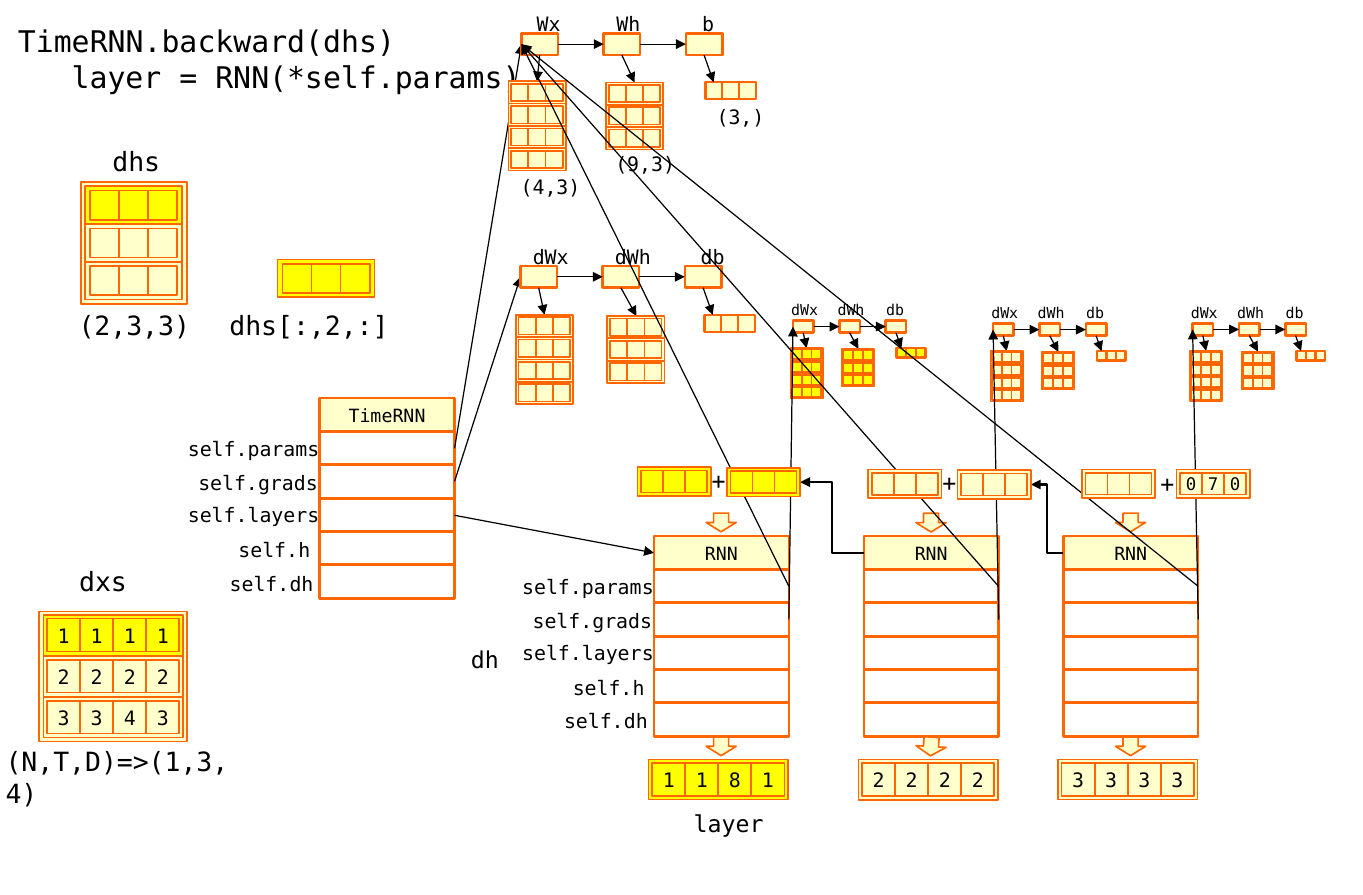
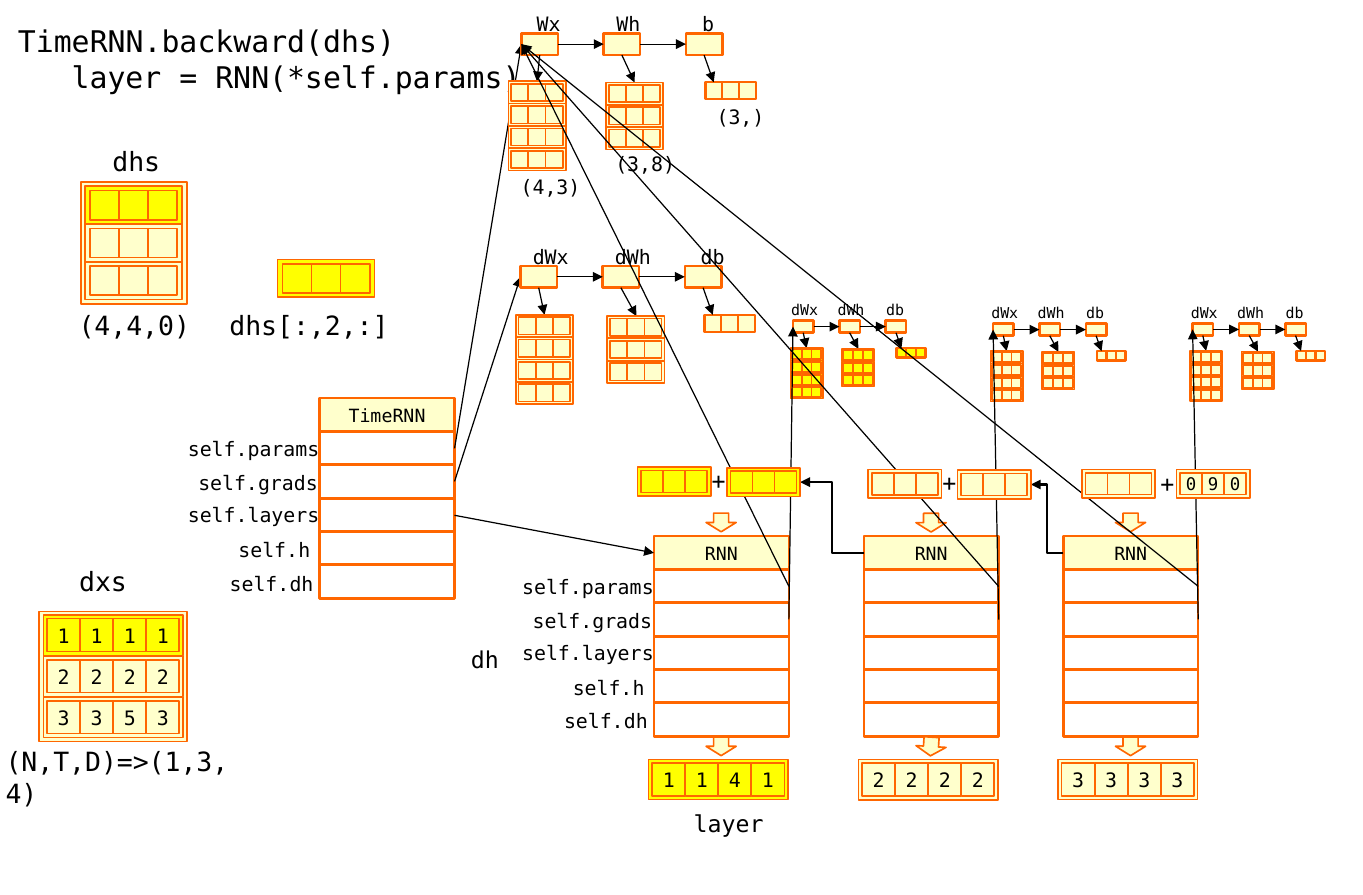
9,3: 9,3 -> 3,8
2,3,3: 2,3,3 -> 4,4,0
7: 7 -> 9
3 4: 4 -> 5
1 8: 8 -> 4
